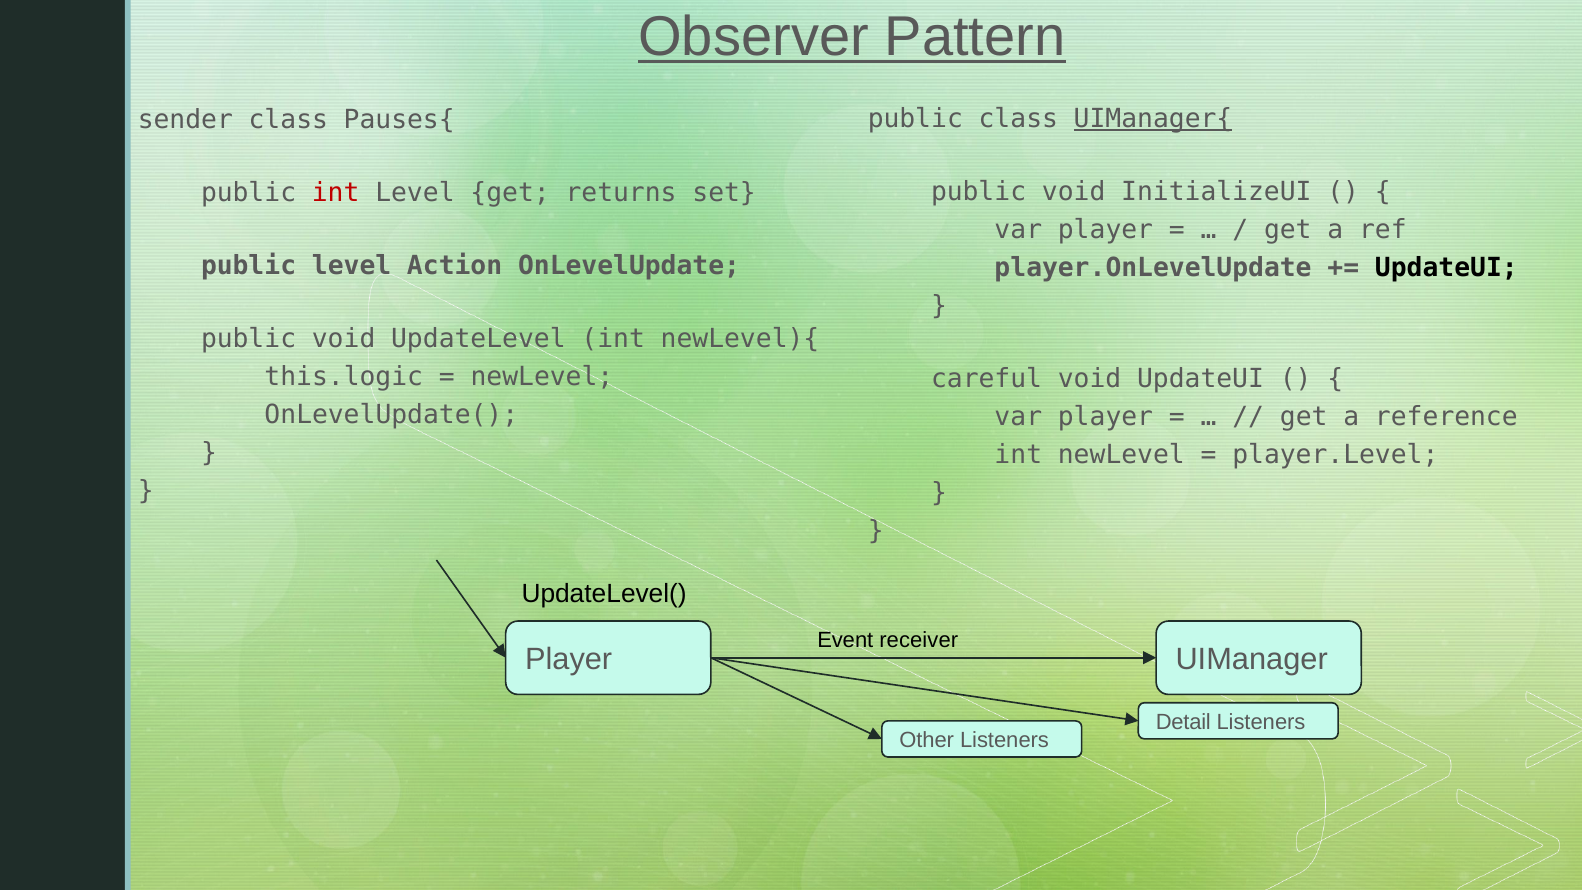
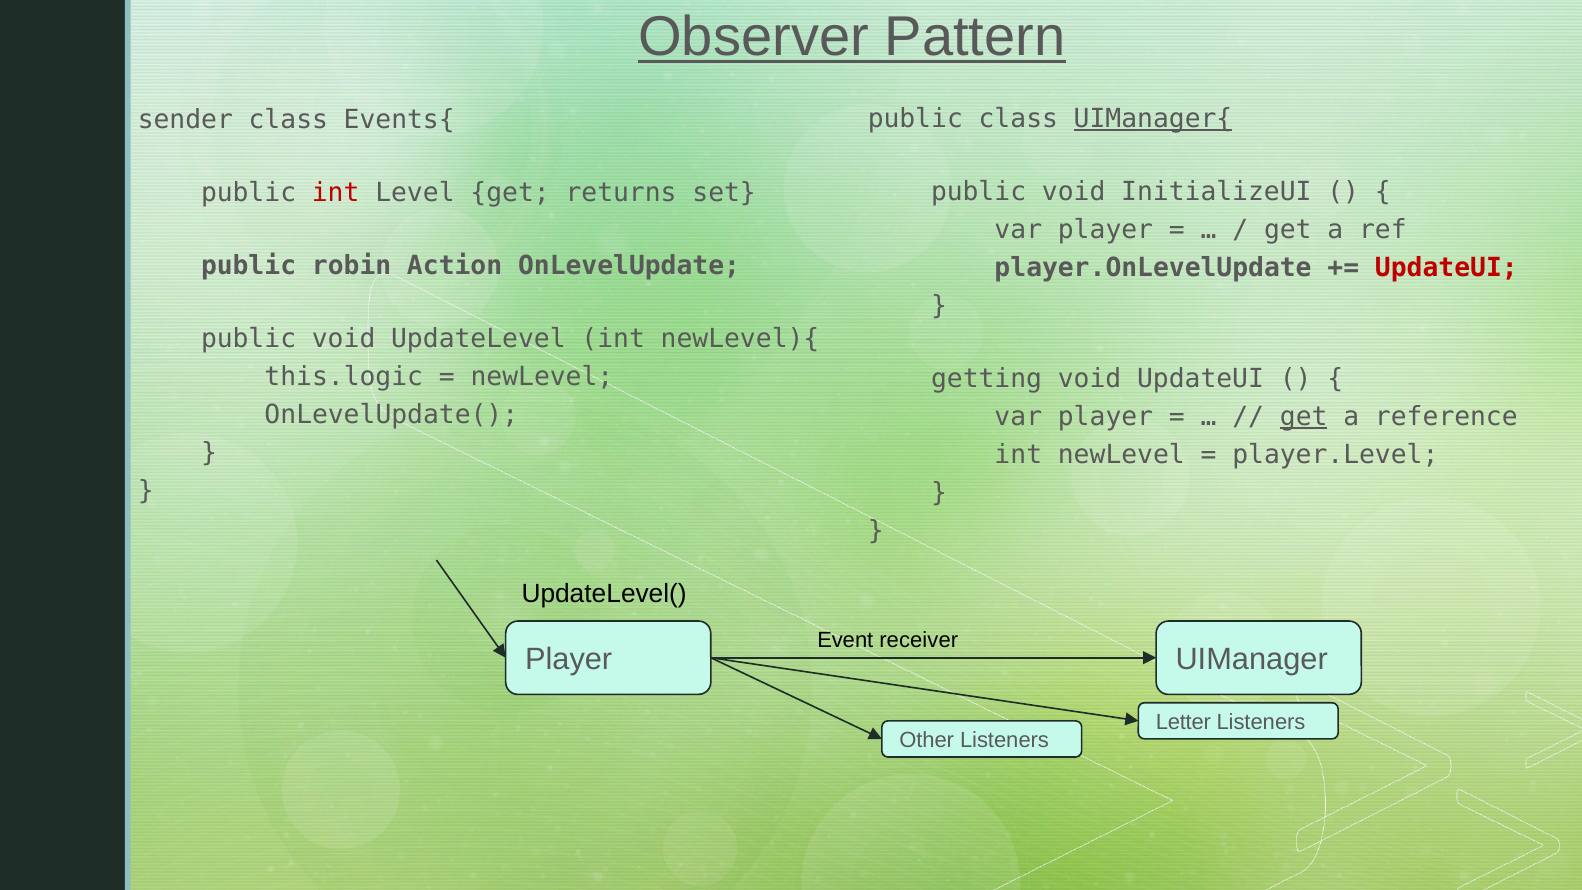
Pauses{: Pauses{ -> Events{
public level: level -> robin
UpdateUI at (1446, 268) colour: black -> red
careful: careful -> getting
get at (1304, 417) underline: none -> present
Detail: Detail -> Letter
